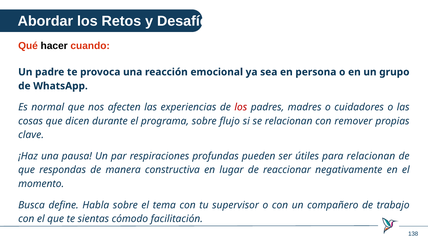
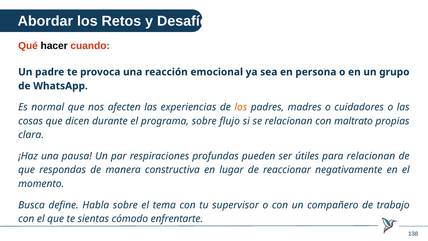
los at (241, 107) colour: red -> orange
remover: remover -> maltrato
clave: clave -> clara
facilitación: facilitación -> enfrentarte
